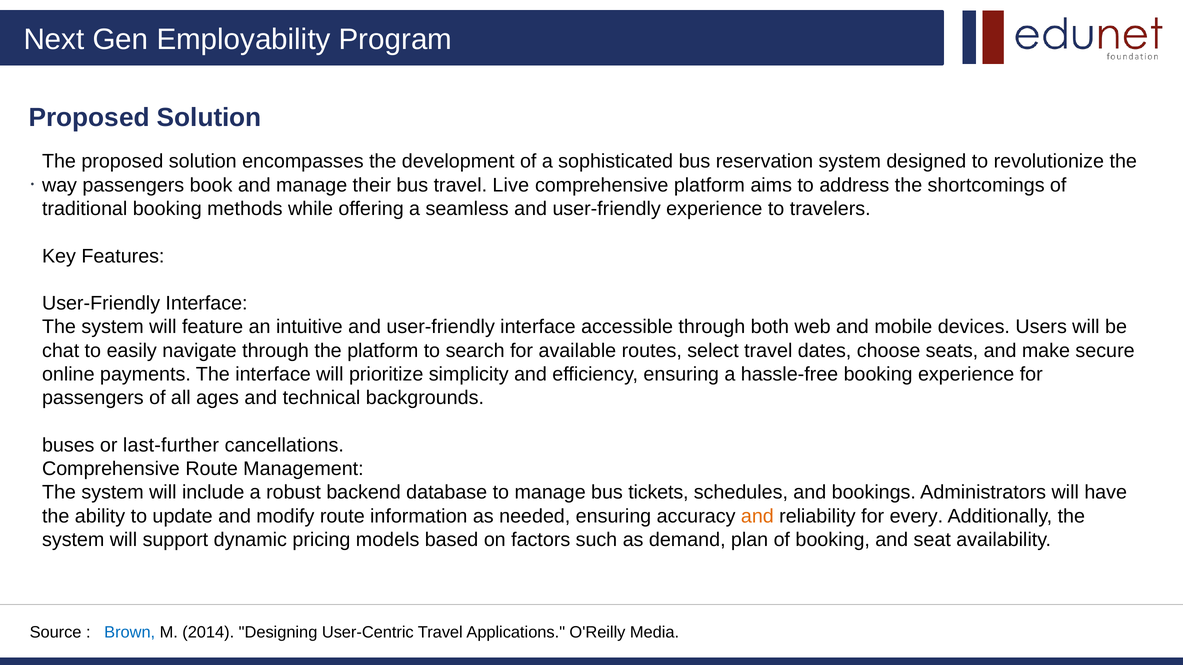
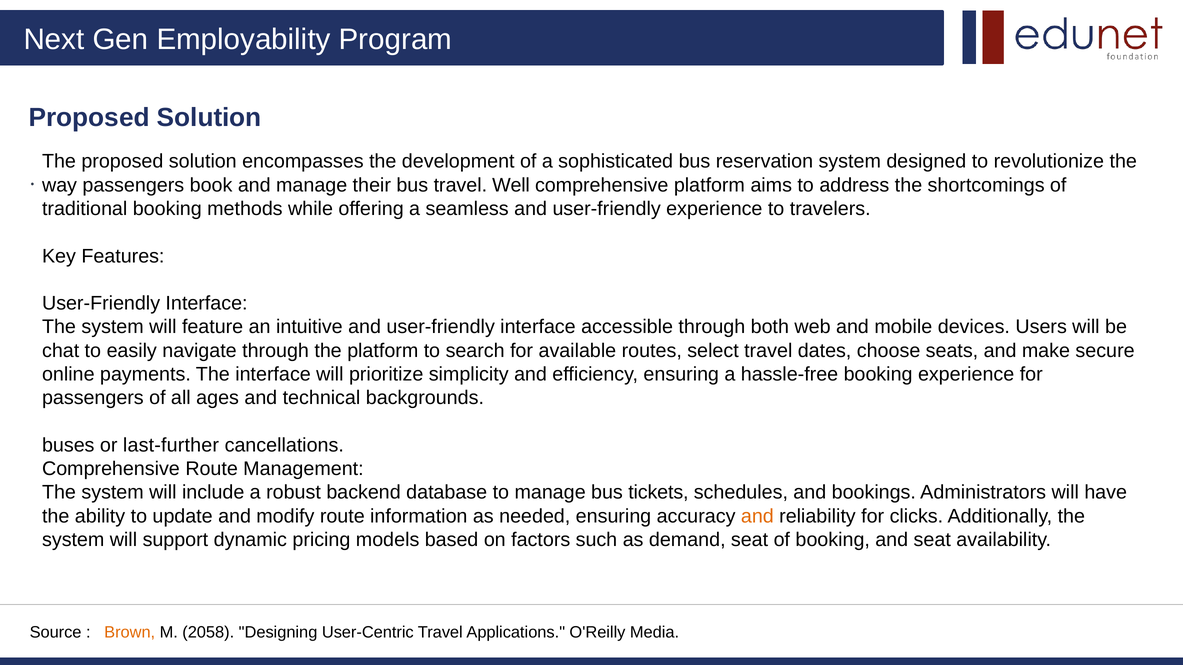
Live: Live -> Well
every: every -> clicks
demand plan: plan -> seat
Brown colour: blue -> orange
2014: 2014 -> 2058
